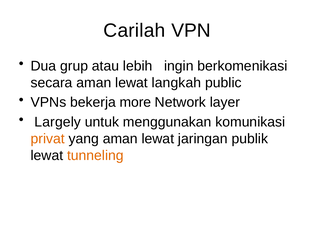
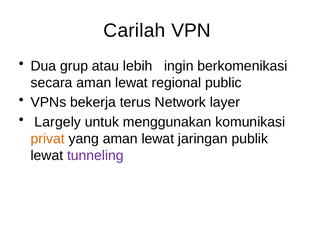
langkah: langkah -> regional
more: more -> terus
tunneling colour: orange -> purple
